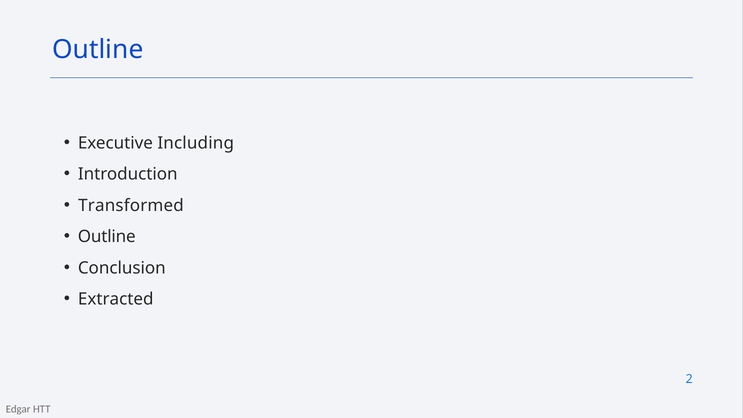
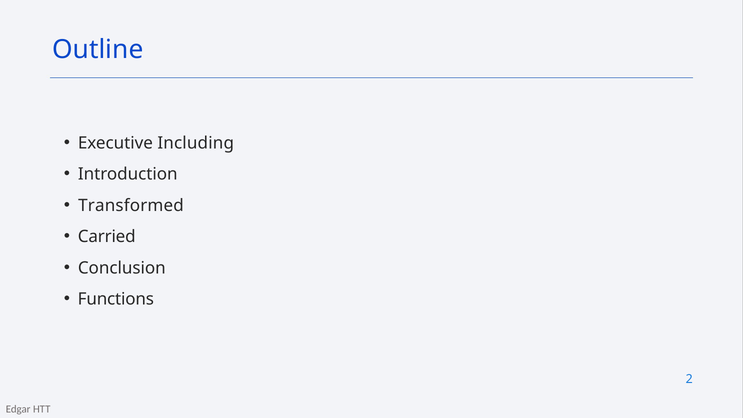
Outline at (107, 237): Outline -> Carried
Extracted: Extracted -> Functions
